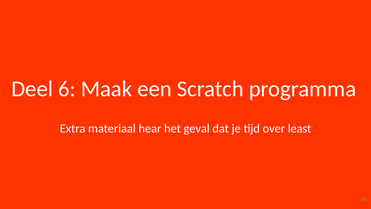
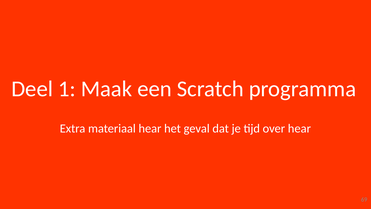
6: 6 -> 1
over least: least -> hear
